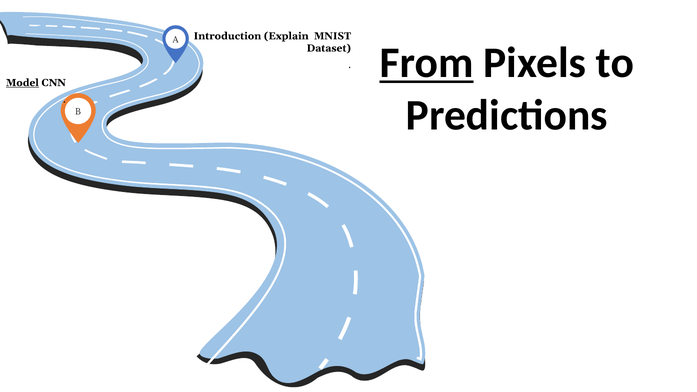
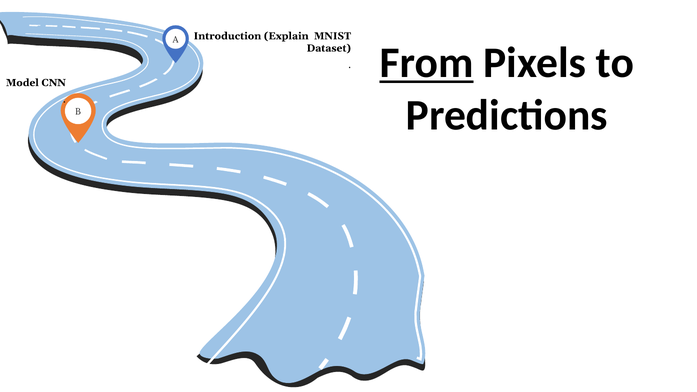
Model underline: present -> none
